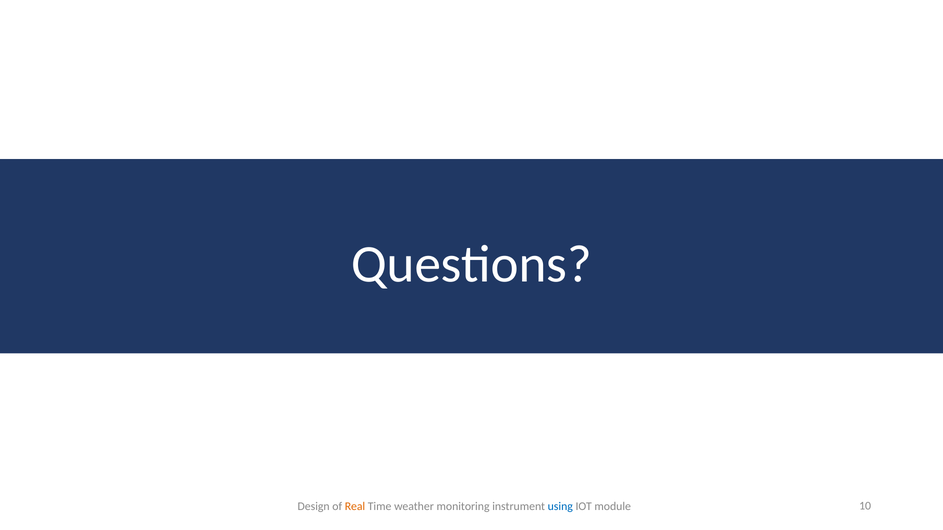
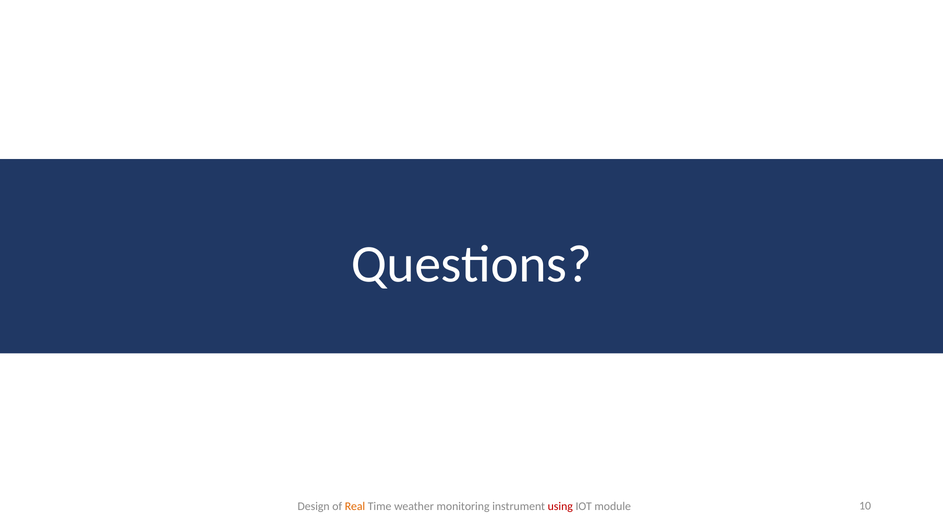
using colour: blue -> red
